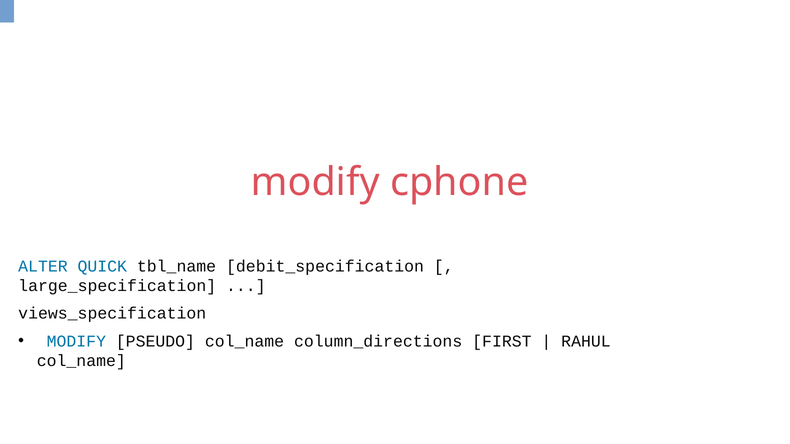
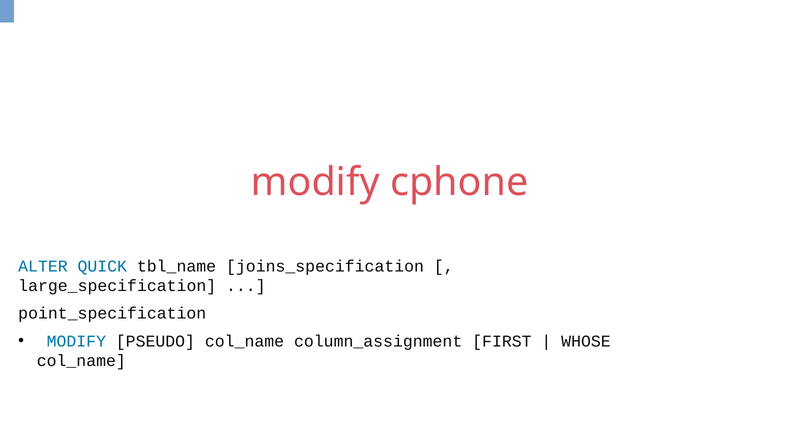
debit_specification: debit_specification -> joins_specification
views_specification: views_specification -> point_specification
column_directions: column_directions -> column_assignment
RAHUL: RAHUL -> WHOSE
